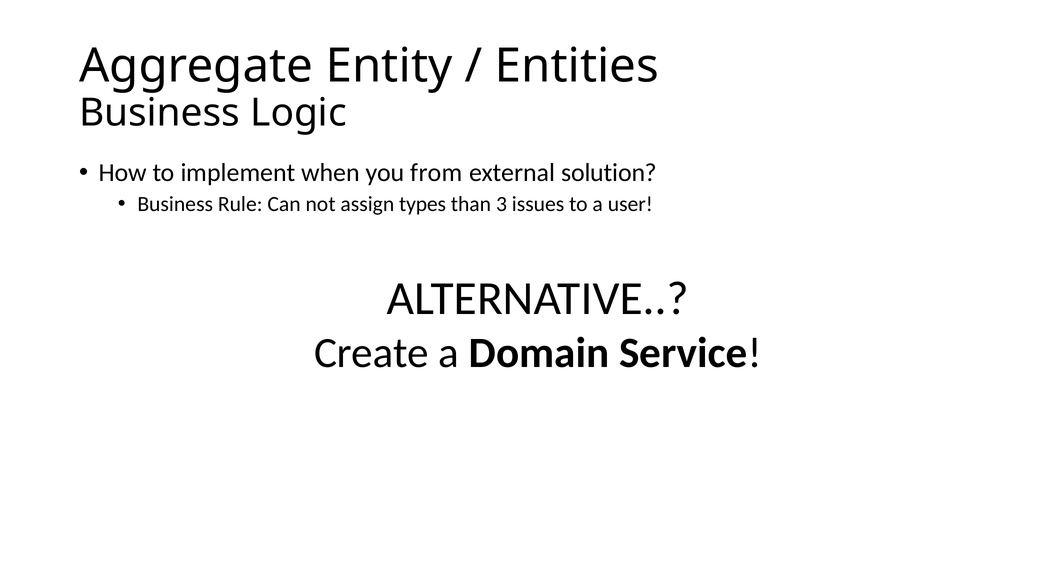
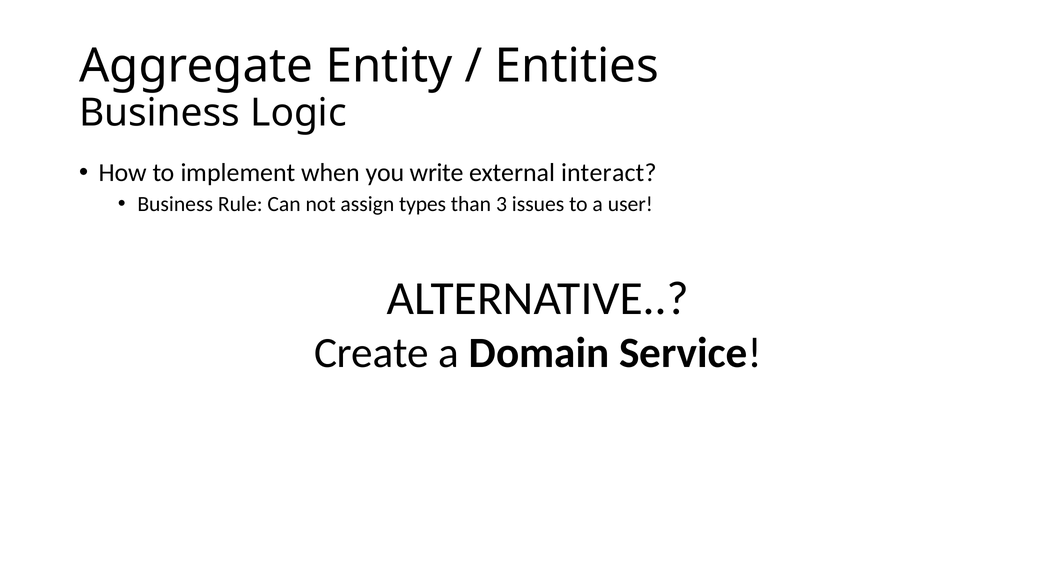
from: from -> write
solution: solution -> interact
